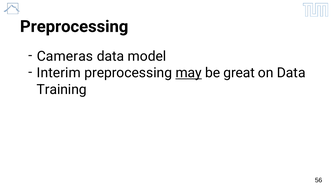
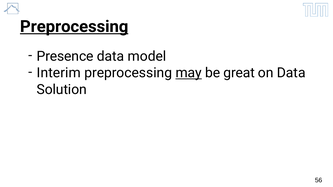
Preprocessing at (74, 27) underline: none -> present
Cameras: Cameras -> Presence
Training: Training -> Solution
